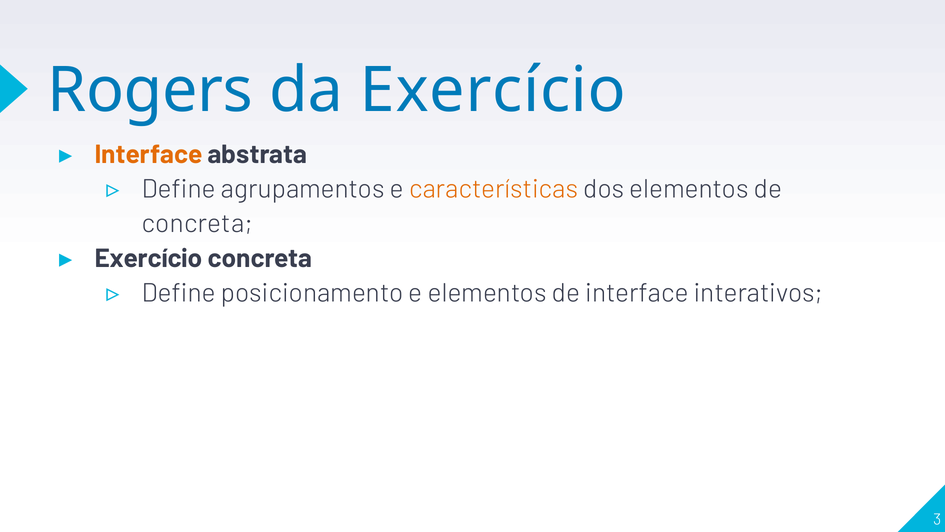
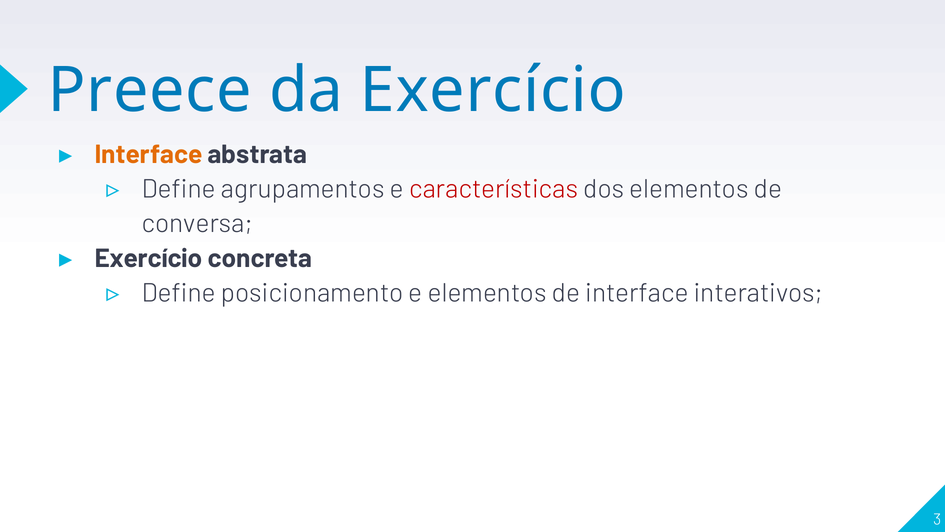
Rogers: Rogers -> Preece
características colour: orange -> red
concreta at (197, 224): concreta -> conversa
